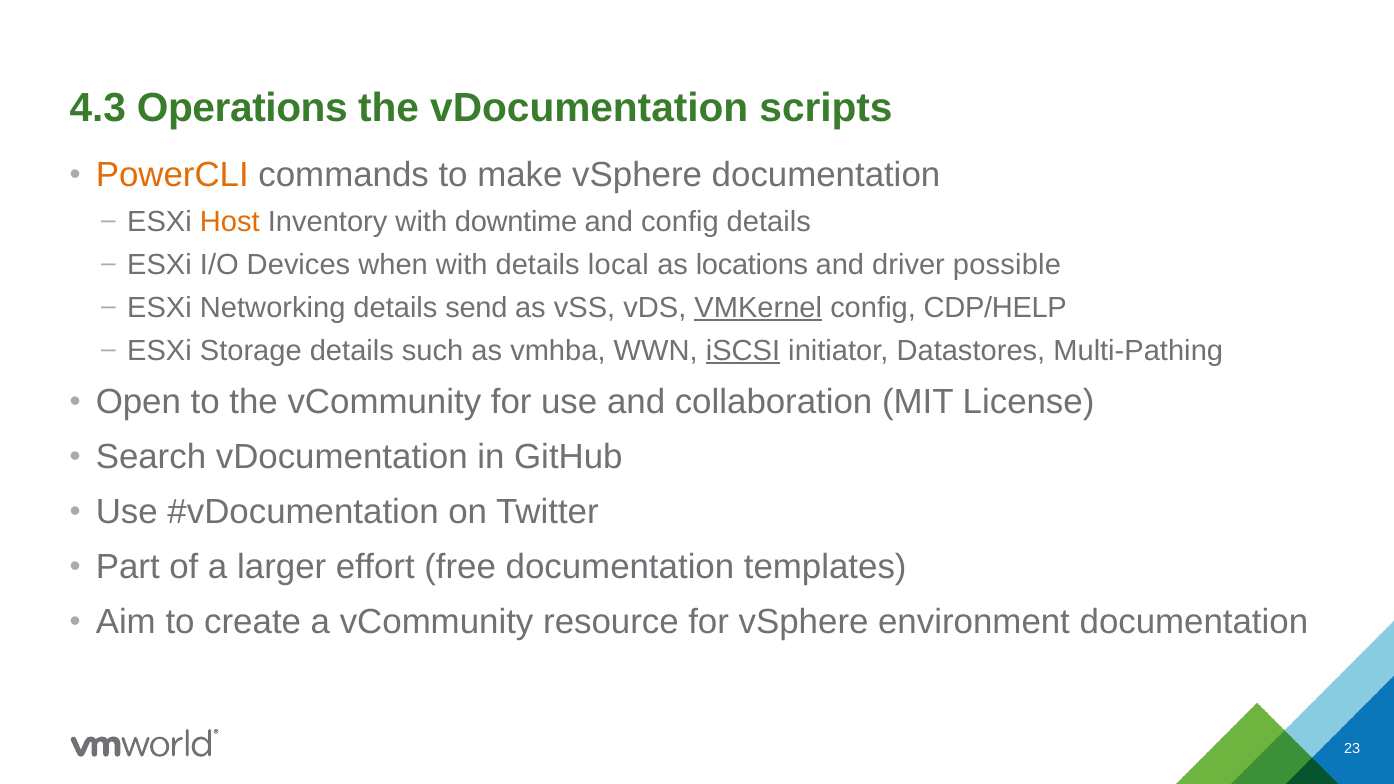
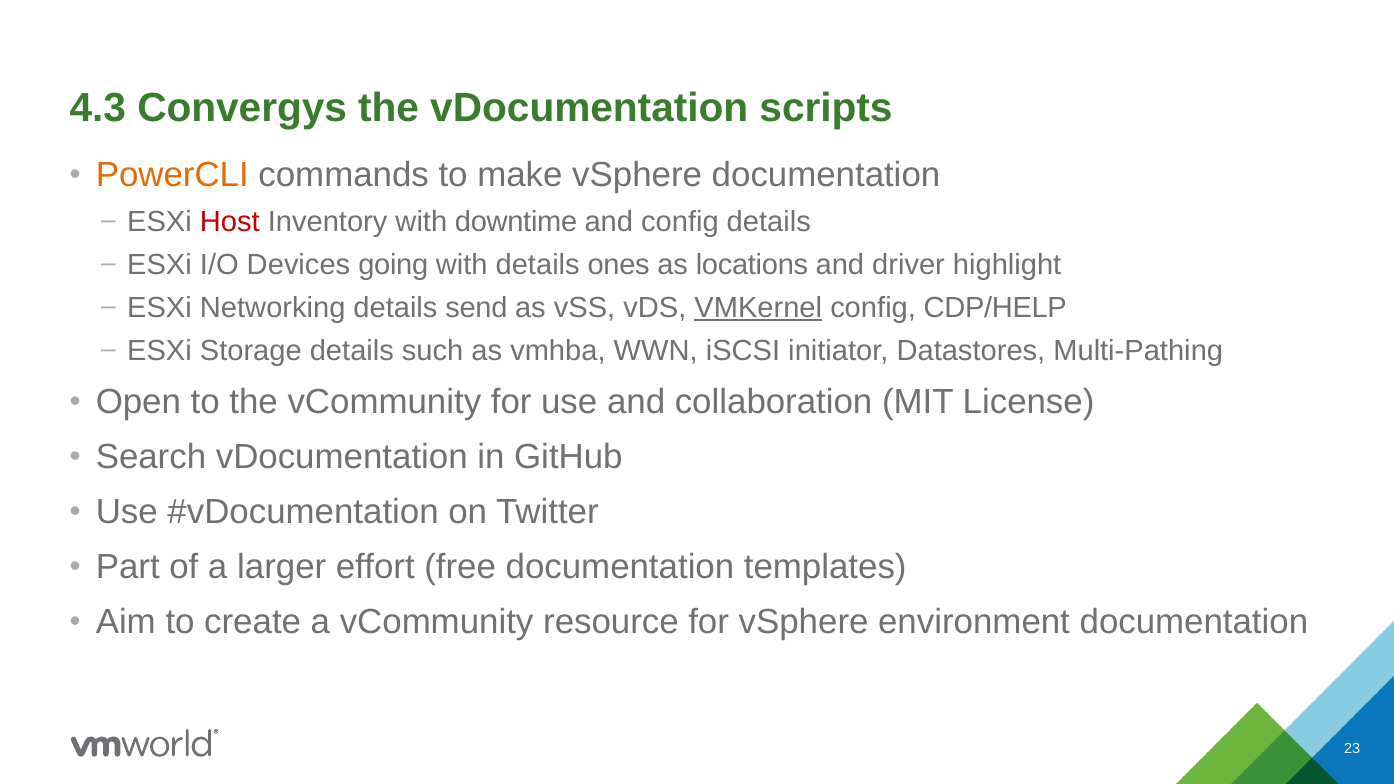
Operations: Operations -> Convergys
Host colour: orange -> red
when: when -> going
local: local -> ones
possible: possible -> highlight
iSCSI underline: present -> none
